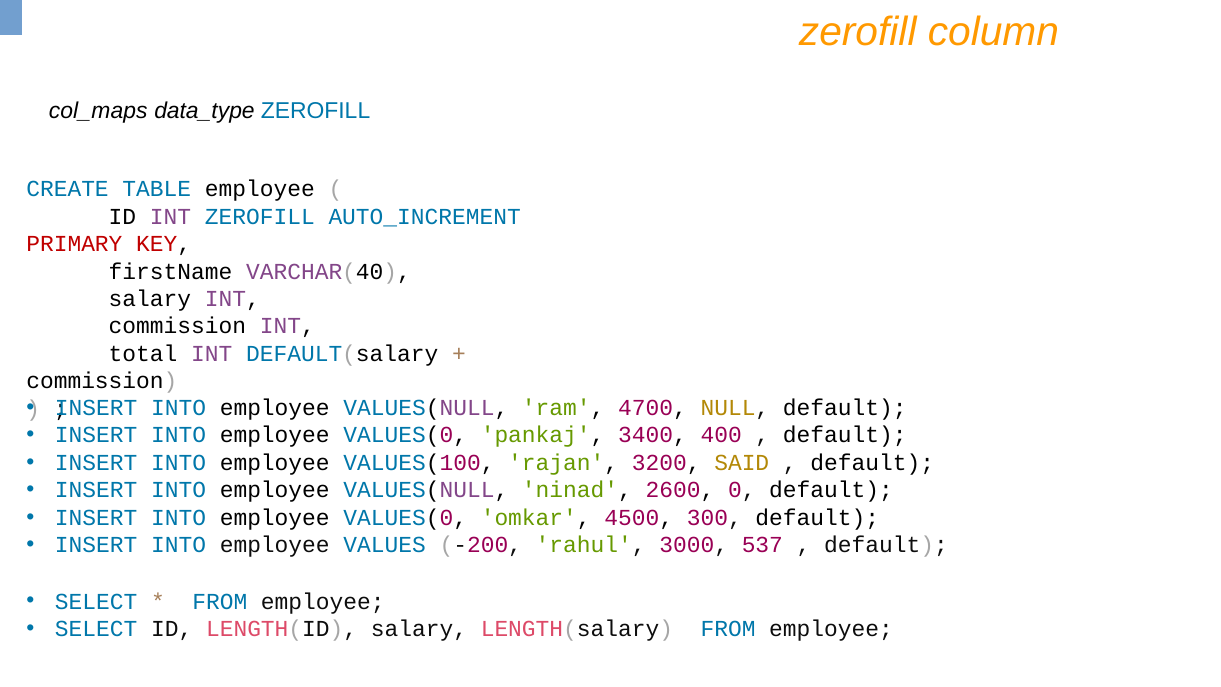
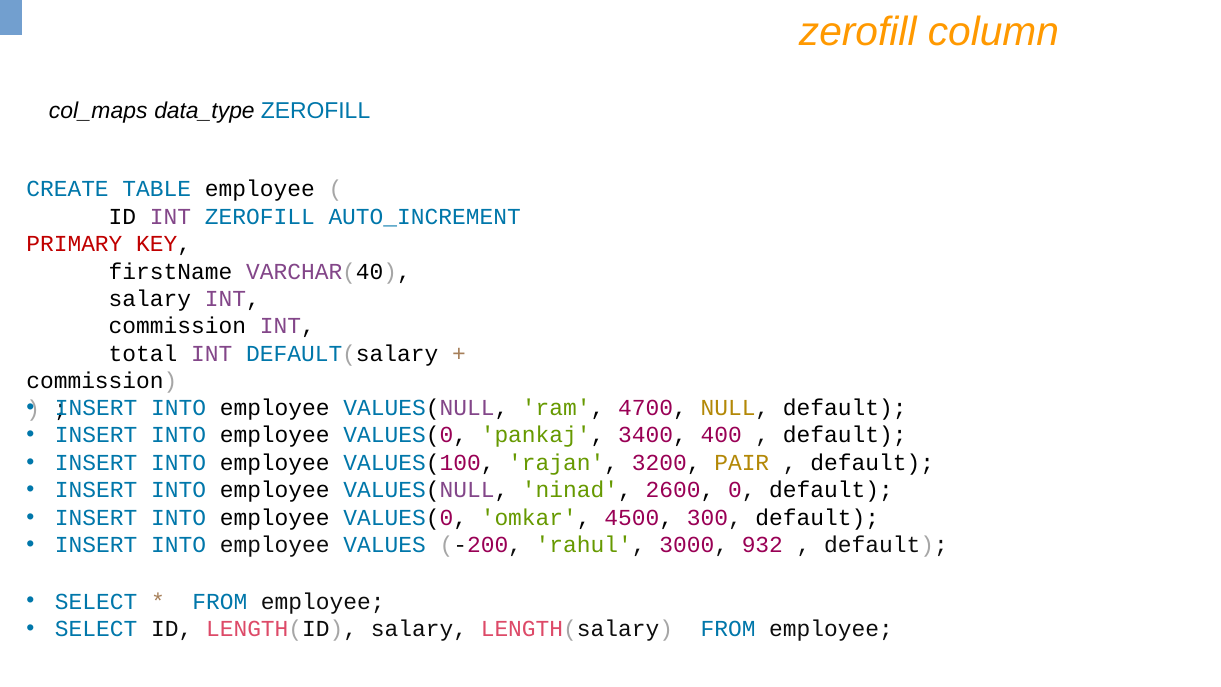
SAID: SAID -> PAIR
537: 537 -> 932
